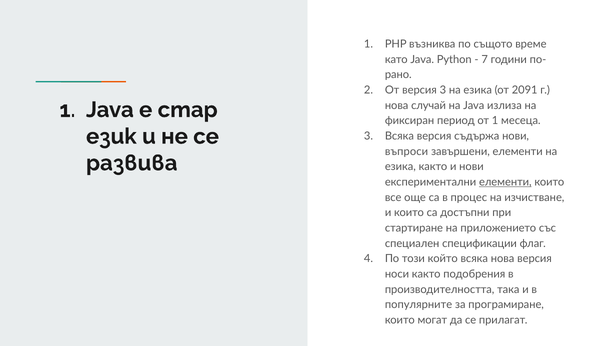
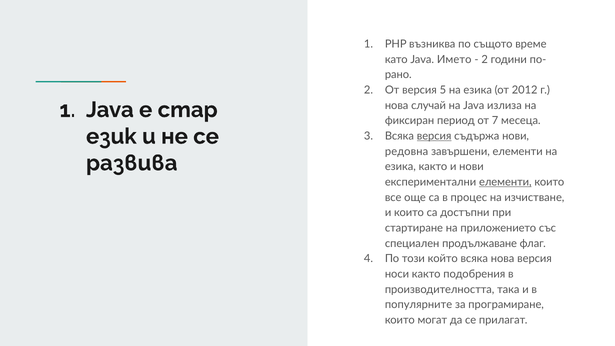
Python: Python -> Името
7 at (485, 59): 7 -> 2
версия 3: 3 -> 5
2091: 2091 -> 2012
от 1: 1 -> 7
версия at (434, 136) underline: none -> present
въпроси: въпроси -> редовна
спецификации: спецификации -> продължаване
